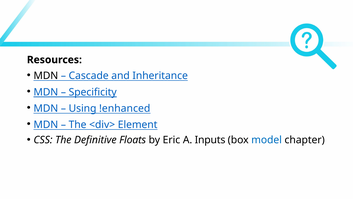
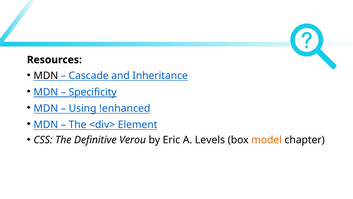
Floats: Floats -> Verou
Inputs: Inputs -> Levels
model colour: blue -> orange
